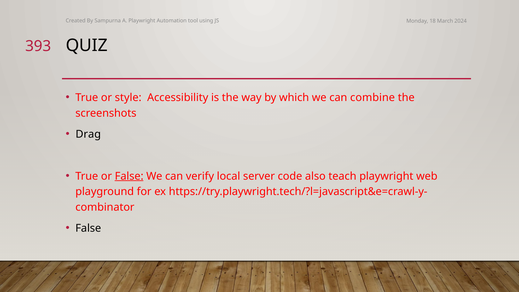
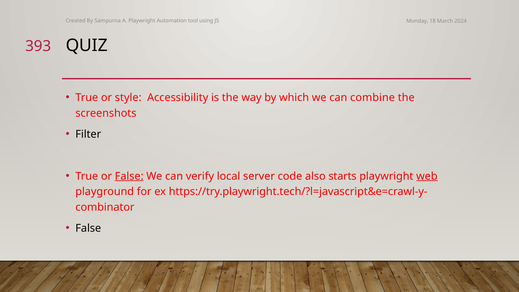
Drag: Drag -> Filter
teach: teach -> starts
web underline: none -> present
